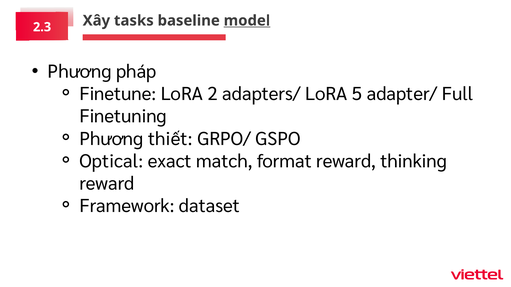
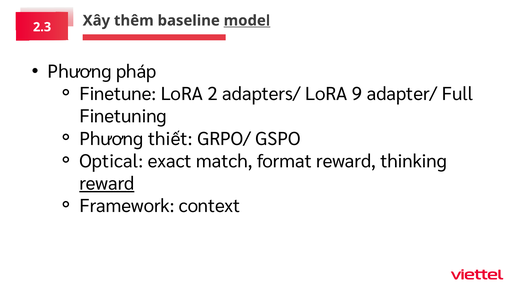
tasks: tasks -> thêm
5: 5 -> 9
reward at (107, 184) underline: none -> present
dataset: dataset -> context
